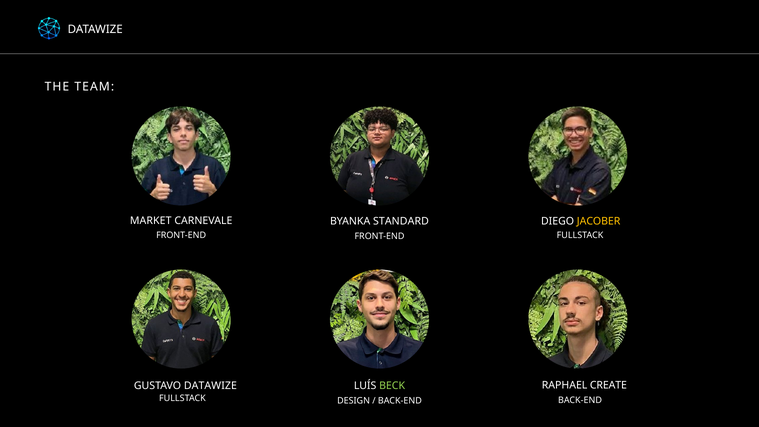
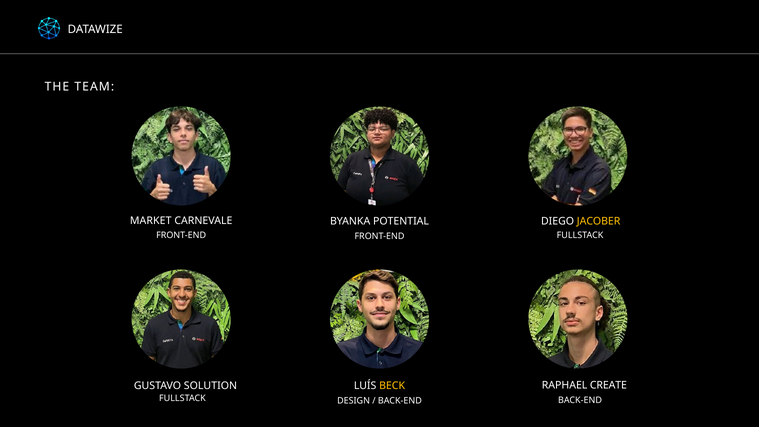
STANDARD: STANDARD -> POTENTIAL
GUSTAVO DATAWIZE: DATAWIZE -> SOLUTION
BECK colour: light green -> yellow
